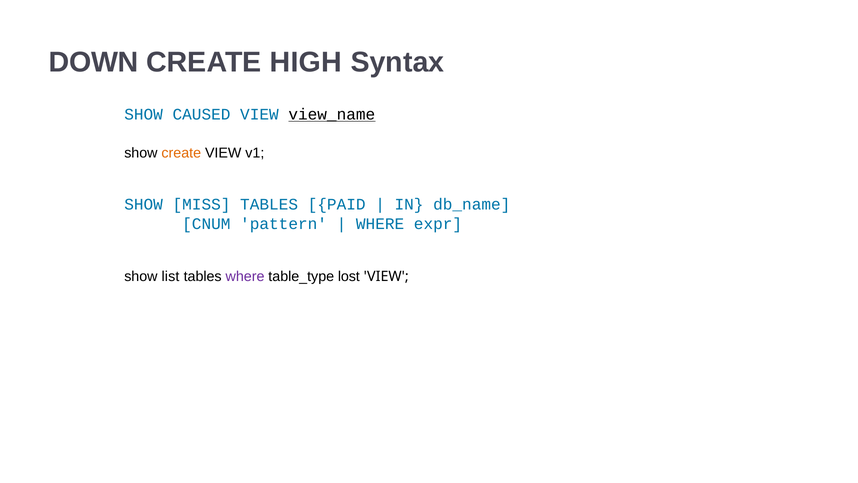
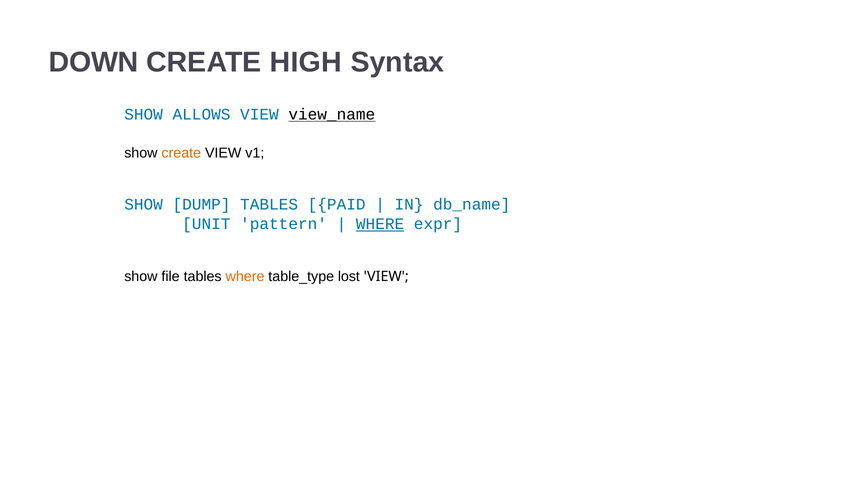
CAUSED: CAUSED -> ALLOWS
MISS: MISS -> DUMP
CNUM: CNUM -> UNIT
WHERE at (380, 224) underline: none -> present
list: list -> file
where at (245, 276) colour: purple -> orange
